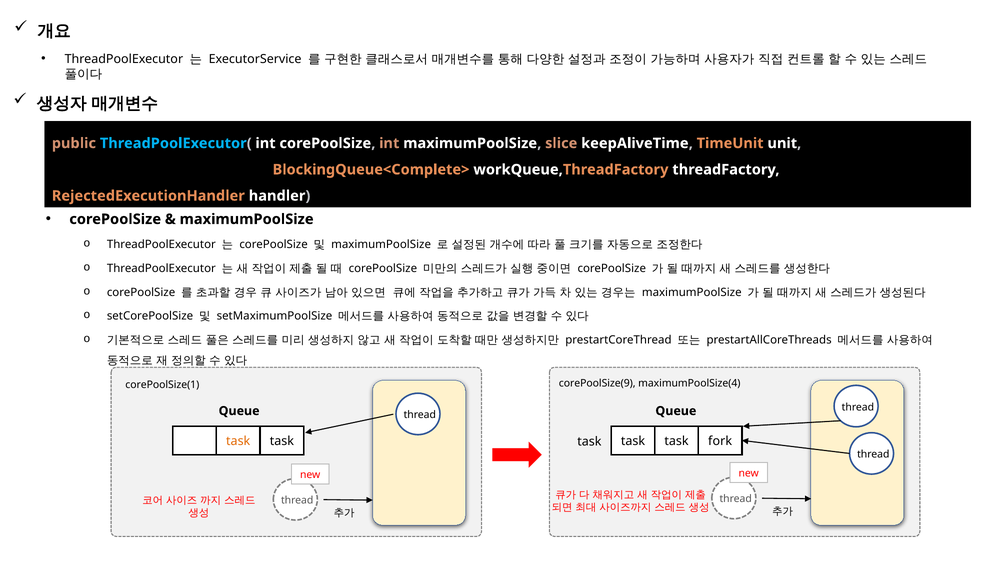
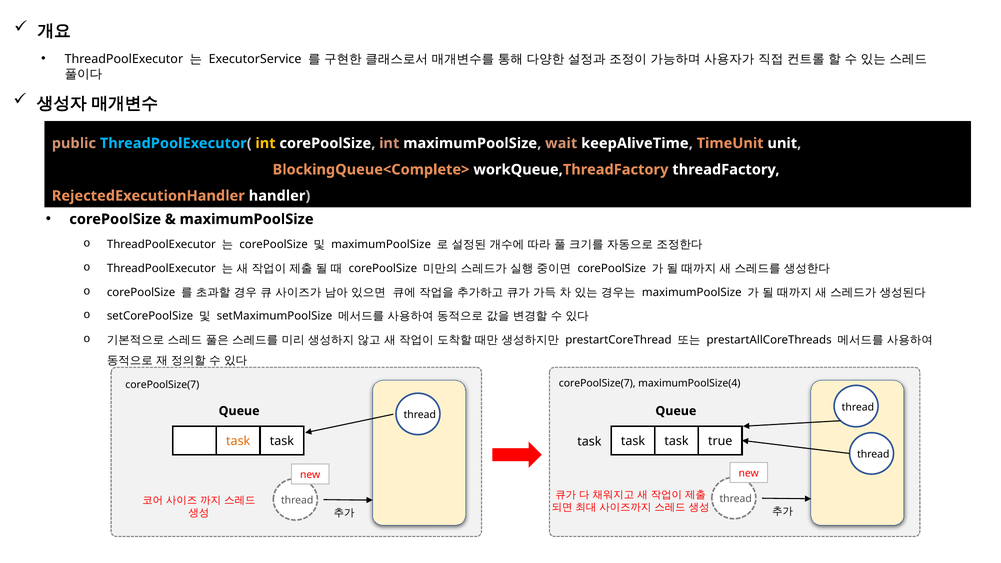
int at (266, 143) colour: white -> yellow
slice: slice -> wait
corePoolSize(9 at (597, 383): corePoolSize(9 -> corePoolSize(7
corePoolSize(1 at (162, 385): corePoolSize(1 -> corePoolSize(7
fork: fork -> true
